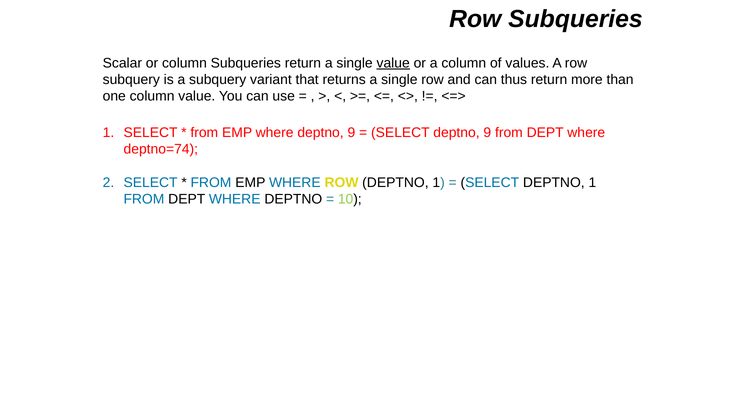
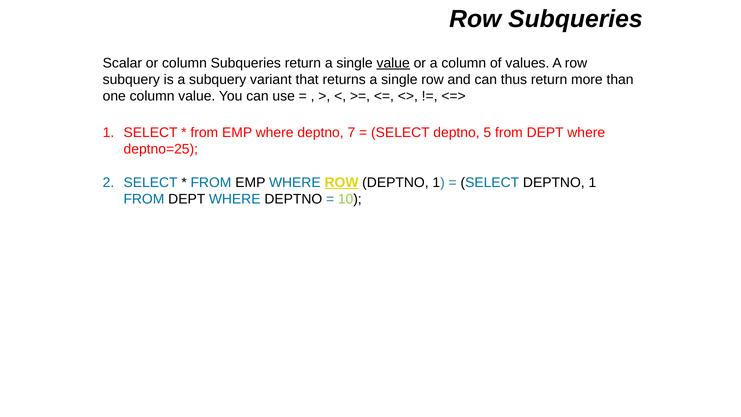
where deptno 9: 9 -> 7
SELECT deptno 9: 9 -> 5
deptno=74: deptno=74 -> deptno=25
ROW at (342, 182) underline: none -> present
